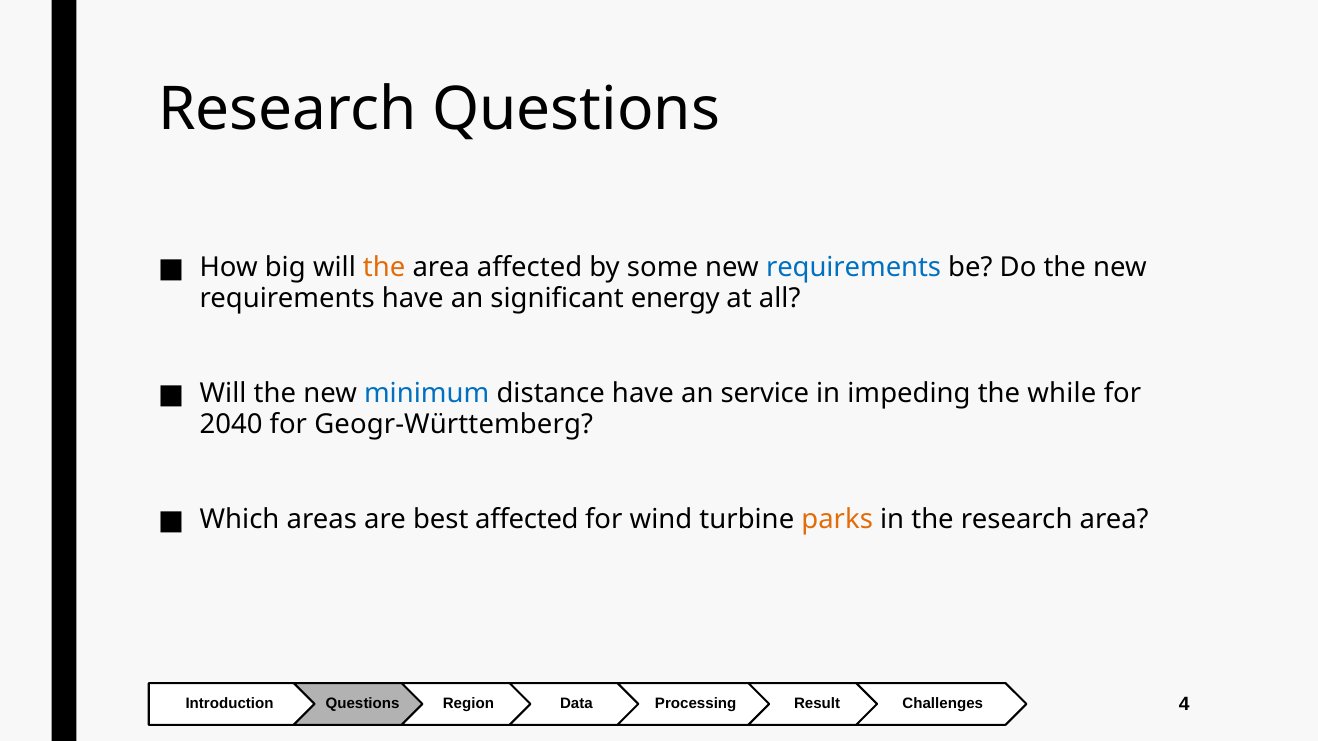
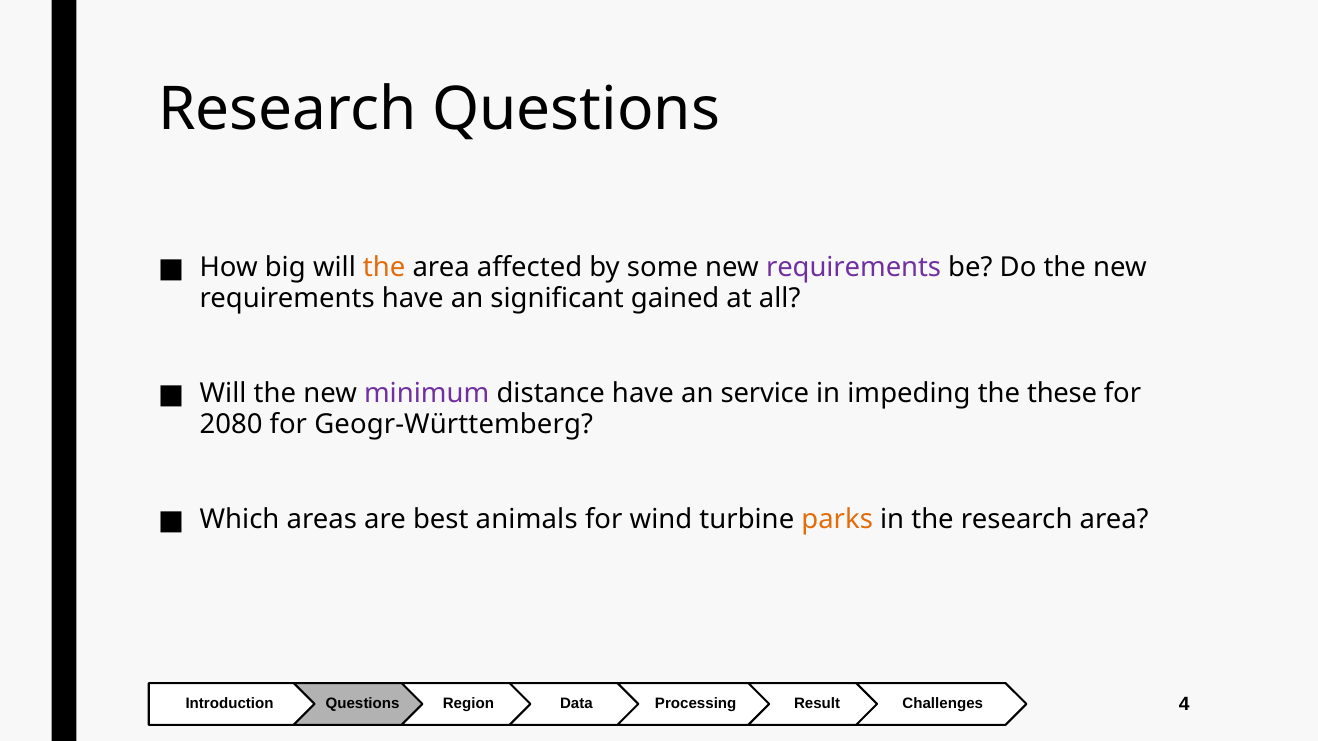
requirements at (854, 268) colour: blue -> purple
energy: energy -> gained
minimum colour: blue -> purple
while: while -> these
2040: 2040 -> 2080
best affected: affected -> animals
